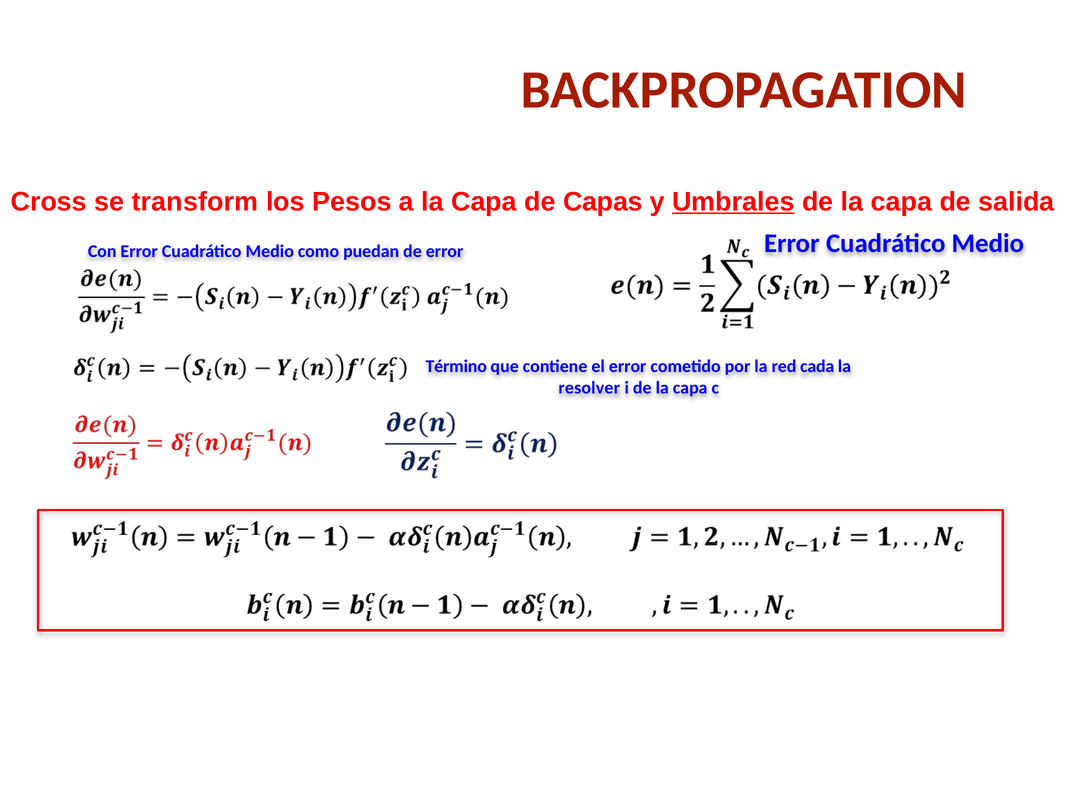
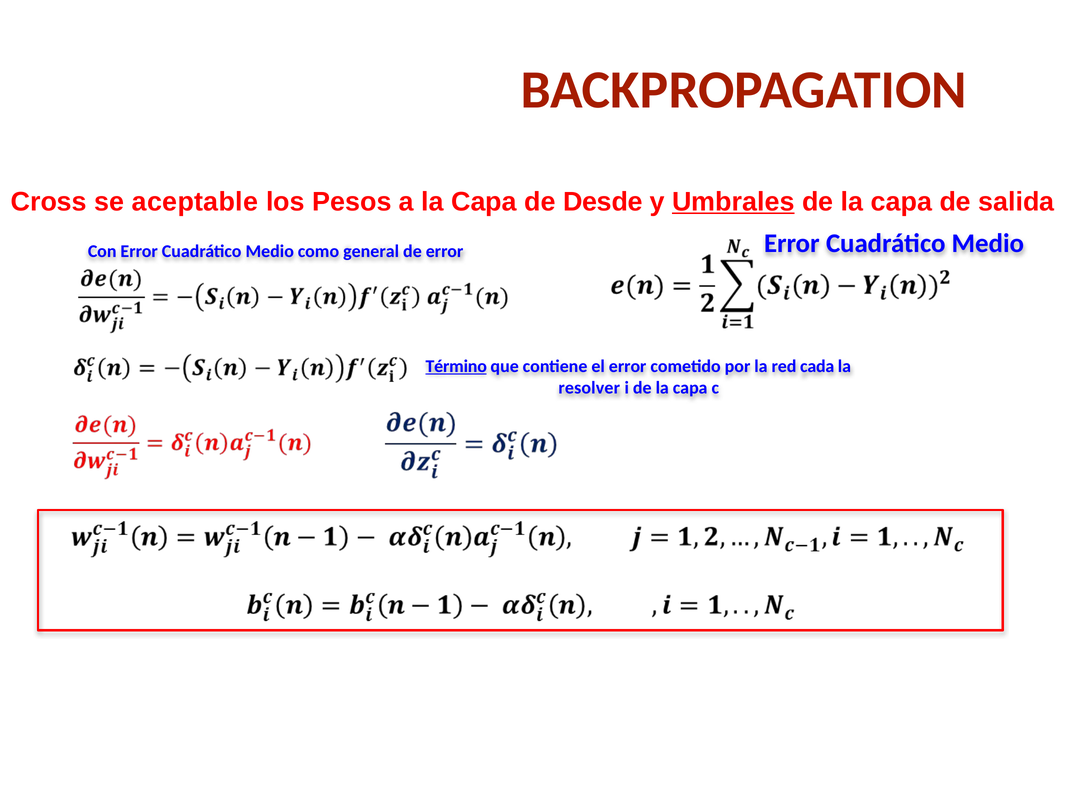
transform: transform -> aceptable
Capas: Capas -> Desde
puedan: puedan -> general
Término underline: none -> present
